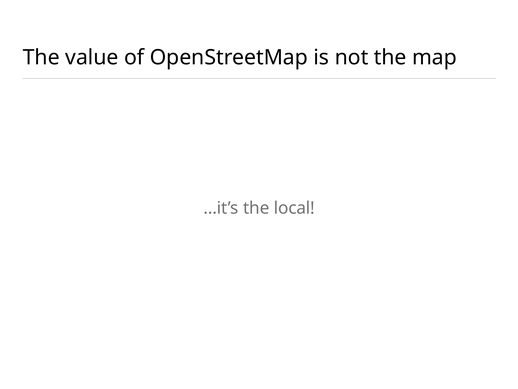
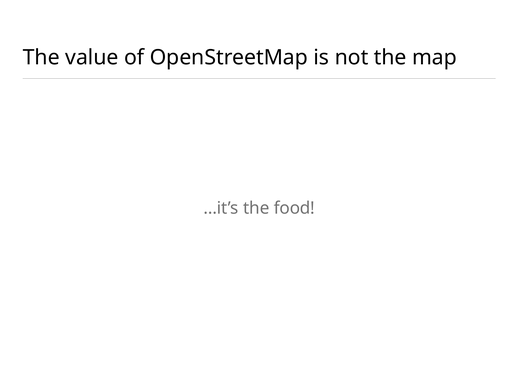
local: local -> food
